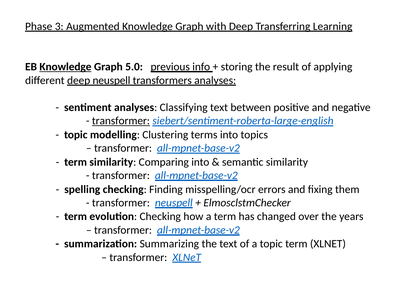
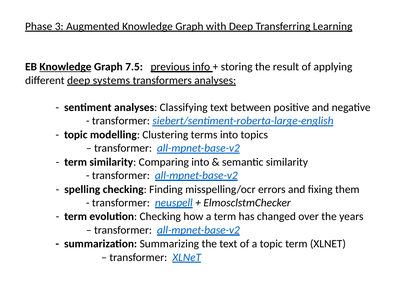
5.0: 5.0 -> 7.5
deep neuspell: neuspell -> systems
transformer at (121, 121) underline: present -> none
